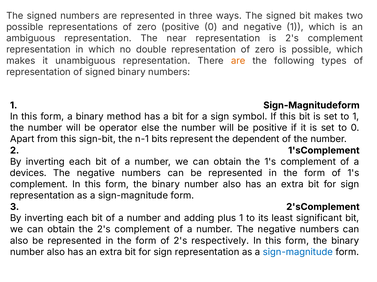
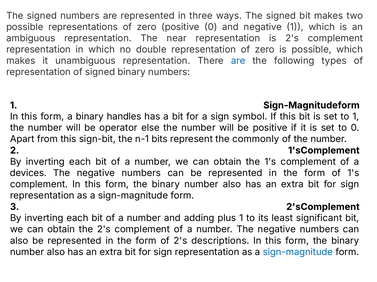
are at (238, 61) colour: orange -> blue
method: method -> handles
dependent: dependent -> commonly
respectively: respectively -> descriptions
